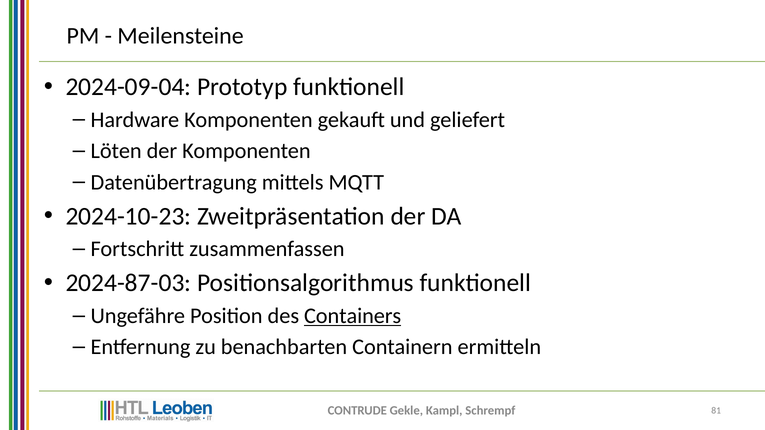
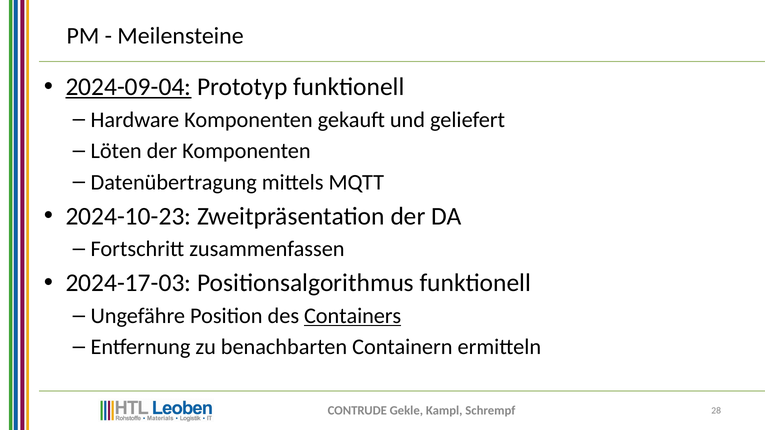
2024-09-04 underline: none -> present
2024-87-03: 2024-87-03 -> 2024-17-03
81: 81 -> 28
